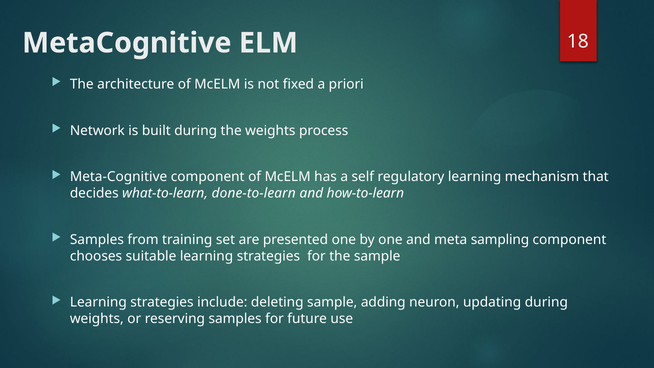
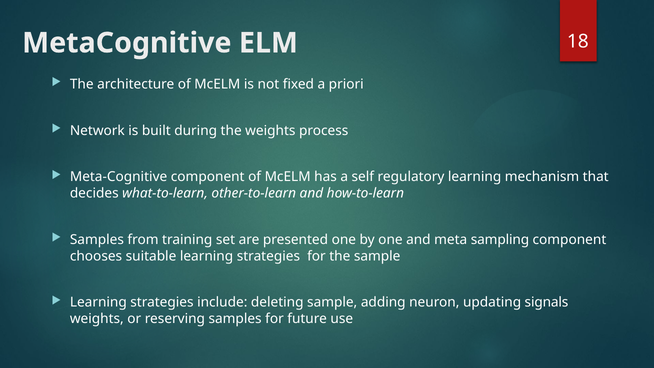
done-to-learn: done-to-learn -> other-to-learn
updating during: during -> signals
